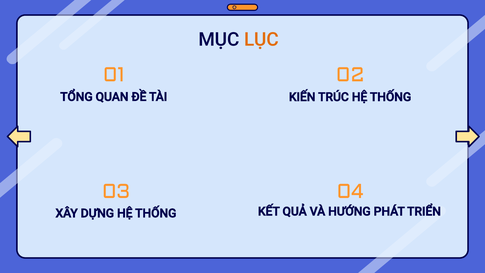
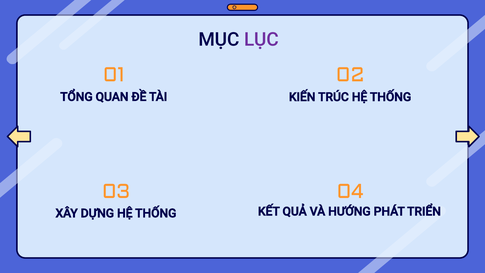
LỤC colour: orange -> purple
